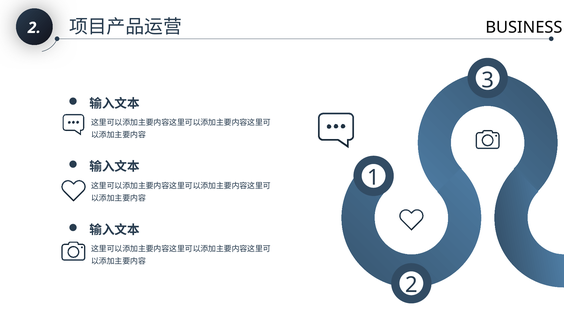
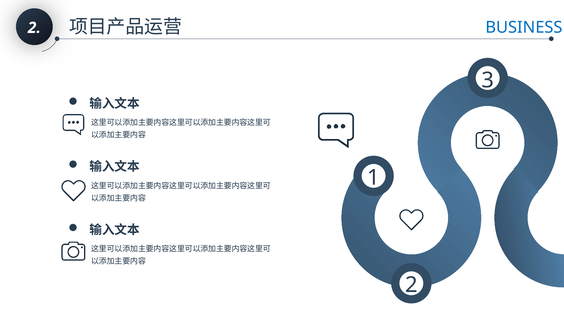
BUSINESS colour: black -> blue
